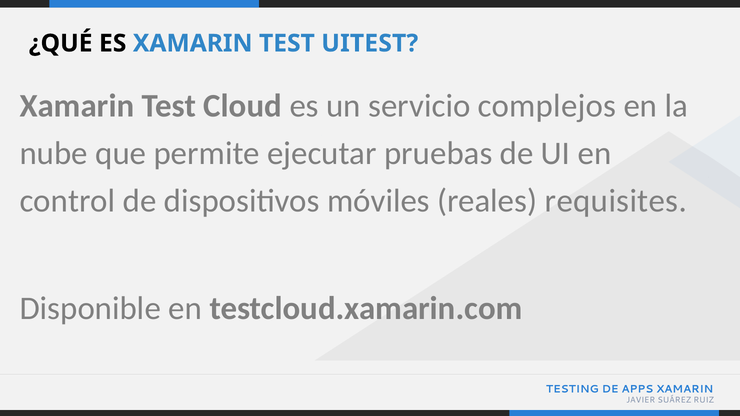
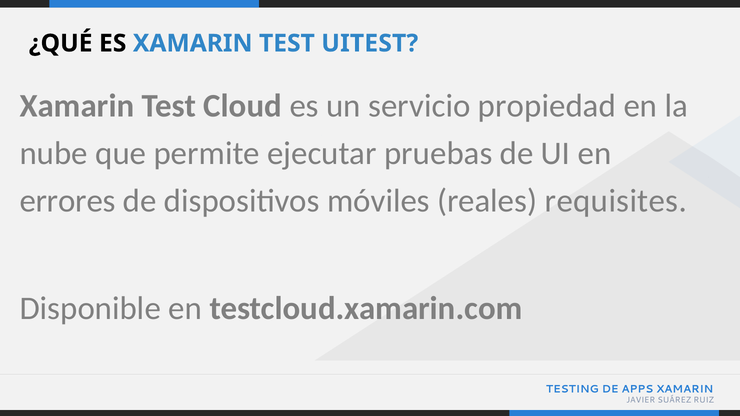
complejos: complejos -> propiedad
control: control -> errores
